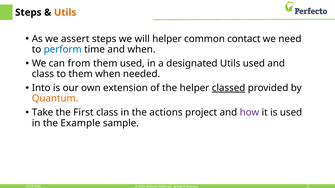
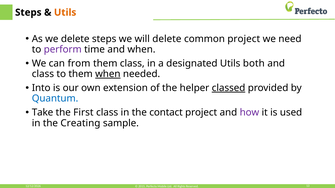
we assert: assert -> delete
will helper: helper -> delete
common contact: contact -> project
perform colour: blue -> purple
them used: used -> class
Utils used: used -> both
when at (108, 74) underline: none -> present
Quantum colour: orange -> blue
actions: actions -> contact
Example: Example -> Creating
